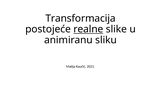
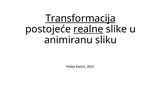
Transformacija underline: none -> present
